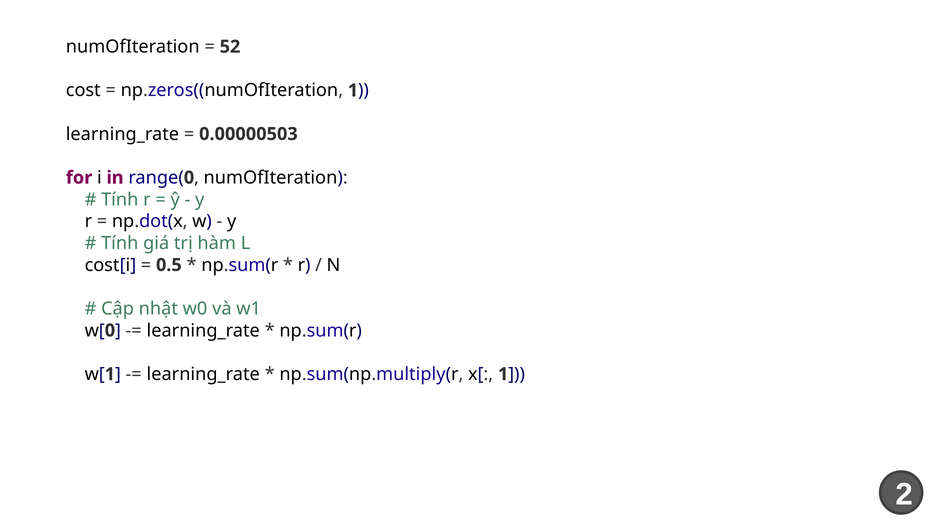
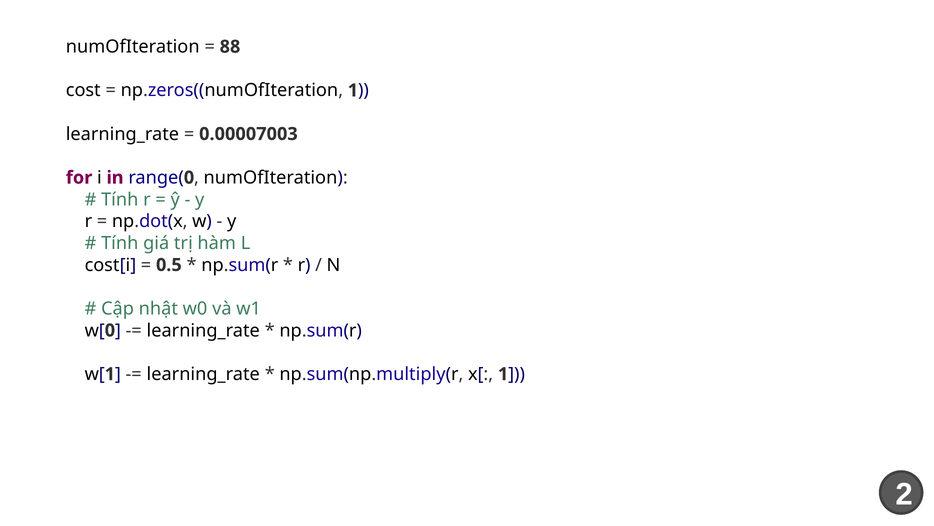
52: 52 -> 88
0.00000503: 0.00000503 -> 0.00007003
